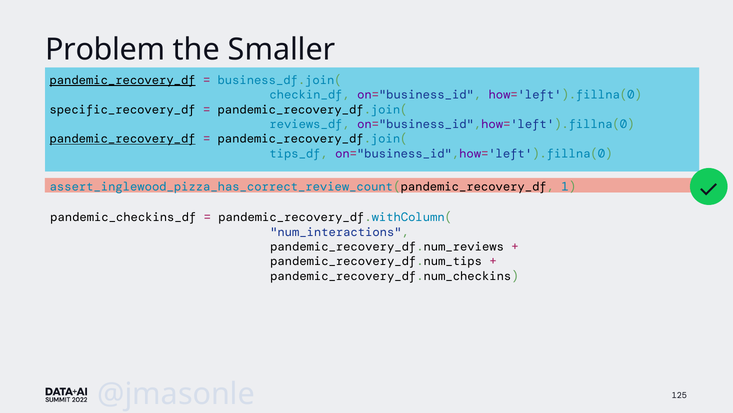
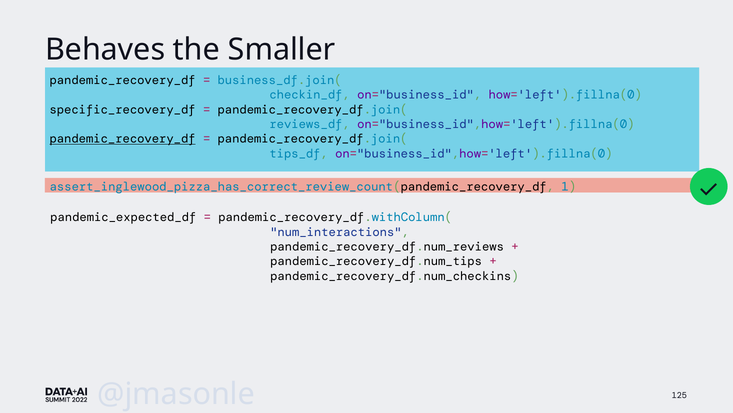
Problem: Problem -> Behaves
pandemic_recovery_df at (123, 80) underline: present -> none
pandemic_checkins_df: pandemic_checkins_df -> pandemic_expected_df
